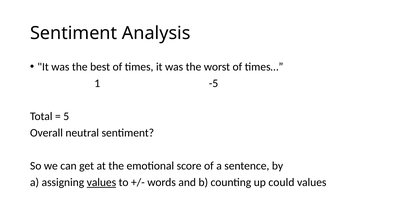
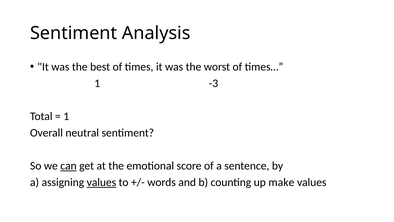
-5: -5 -> -3
5 at (66, 116): 5 -> 1
can underline: none -> present
could: could -> make
